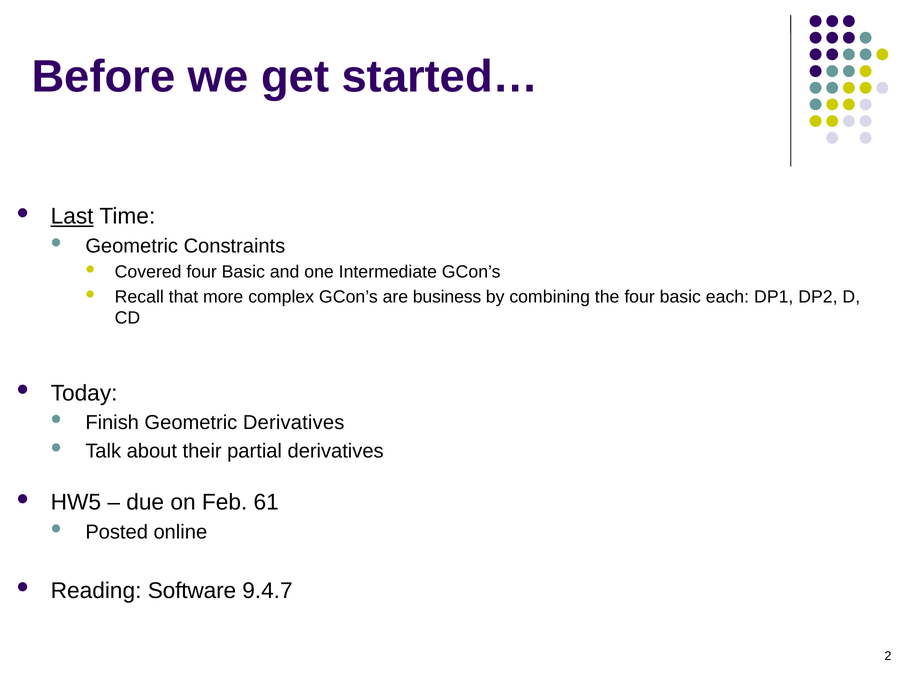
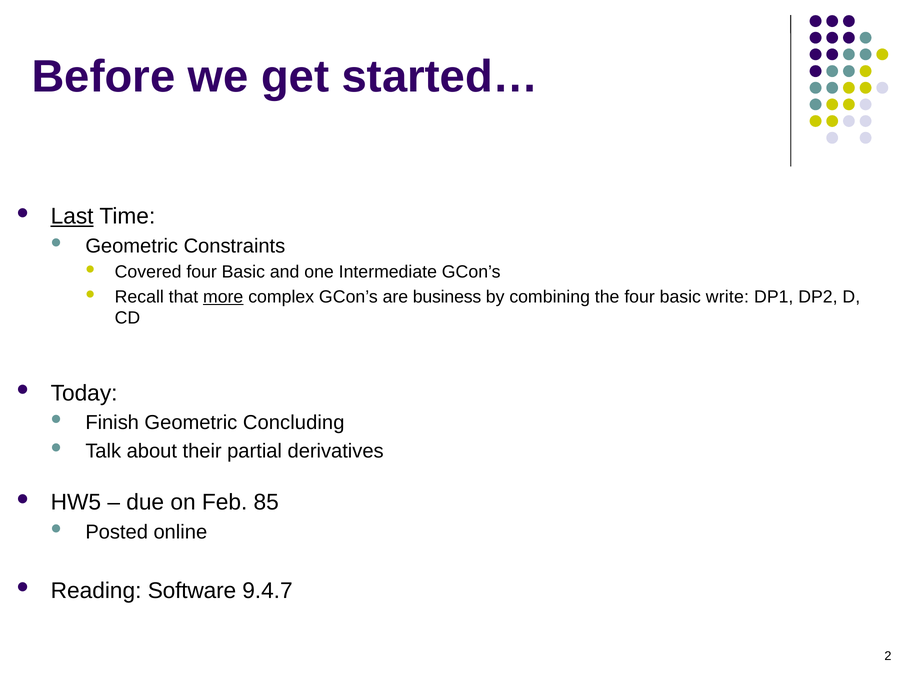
more underline: none -> present
each: each -> write
Geometric Derivatives: Derivatives -> Concluding
61: 61 -> 85
